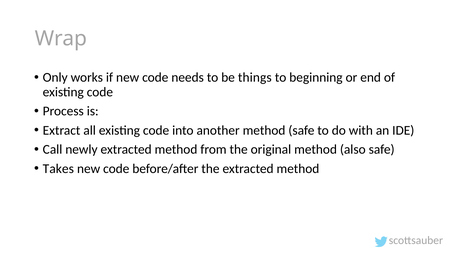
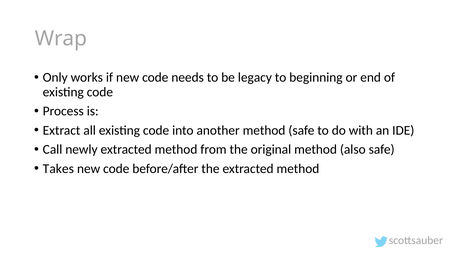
things: things -> legacy
